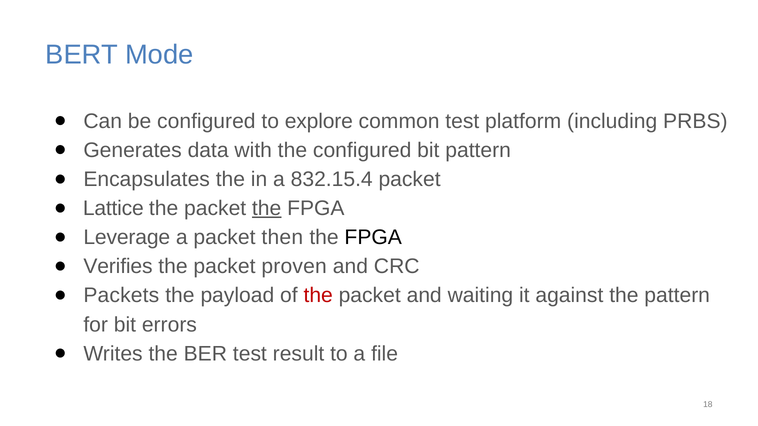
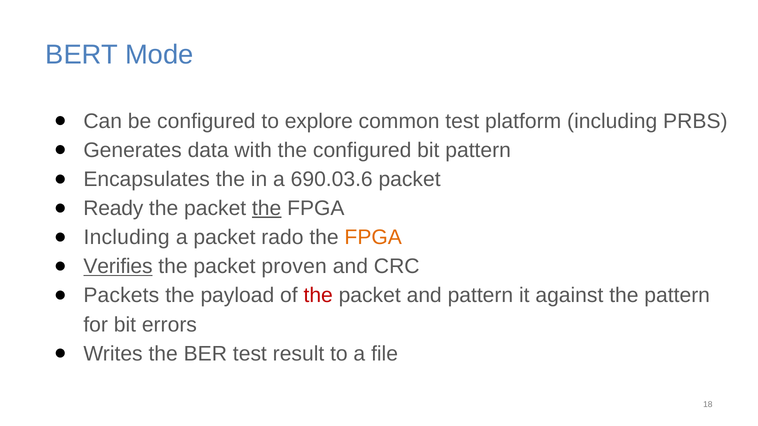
832.15.4: 832.15.4 -> 690.03.6
Lattice: Lattice -> Ready
Leverage at (127, 238): Leverage -> Including
then: then -> rado
FPGA at (373, 238) colour: black -> orange
Verifies underline: none -> present
and waiting: waiting -> pattern
